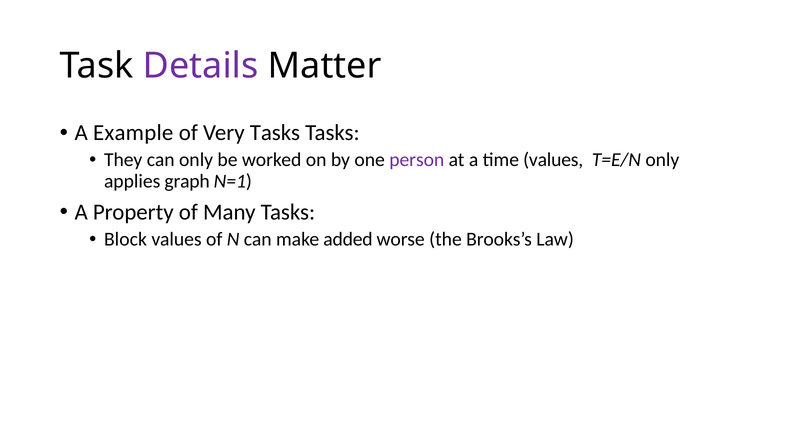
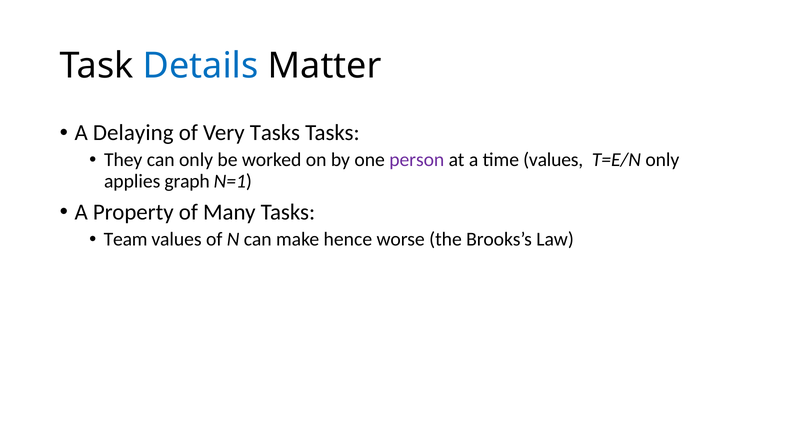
Details colour: purple -> blue
Example: Example -> Delaying
Block: Block -> Team
added: added -> hence
